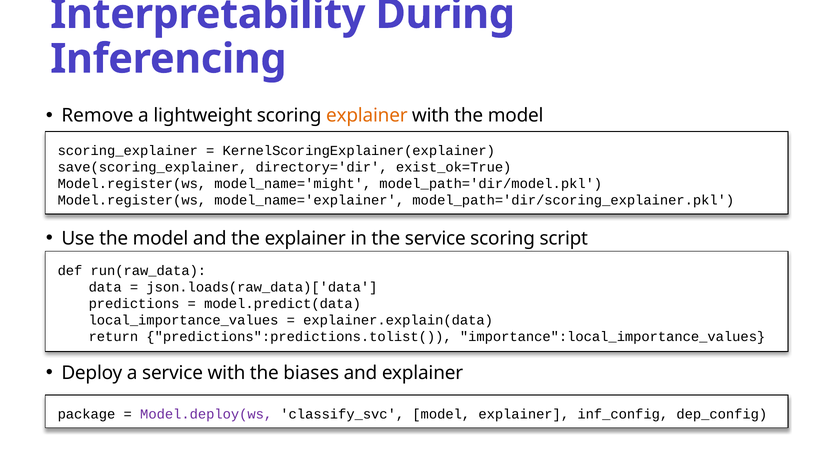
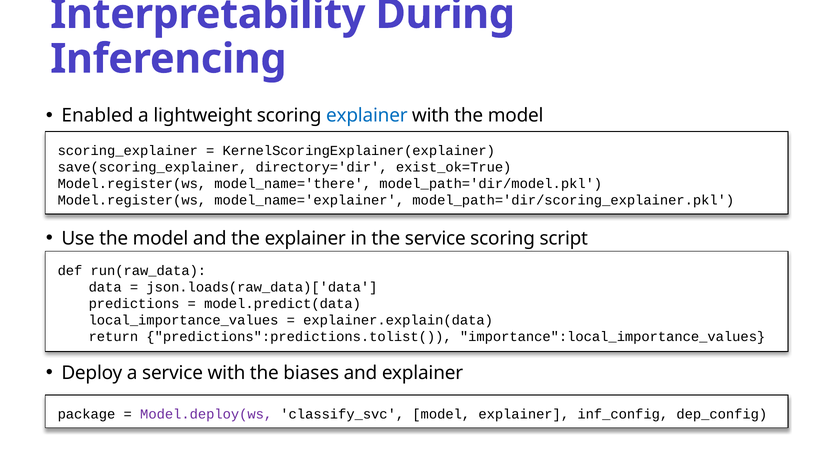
Remove: Remove -> Enabled
explainer at (367, 116) colour: orange -> blue
model_name='might: model_name='might -> model_name='there
